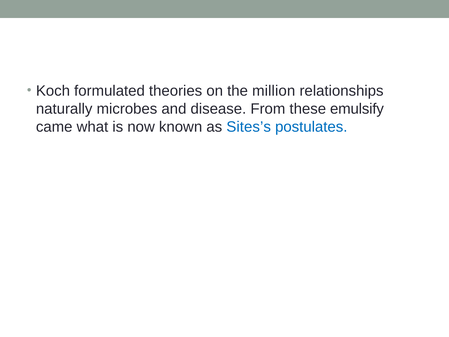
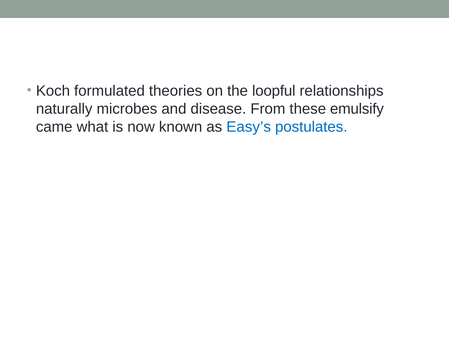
million: million -> loopful
Sites’s: Sites’s -> Easy’s
